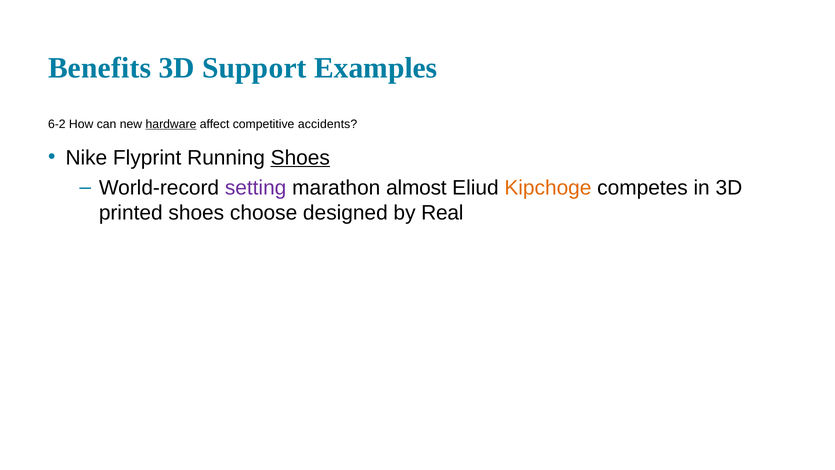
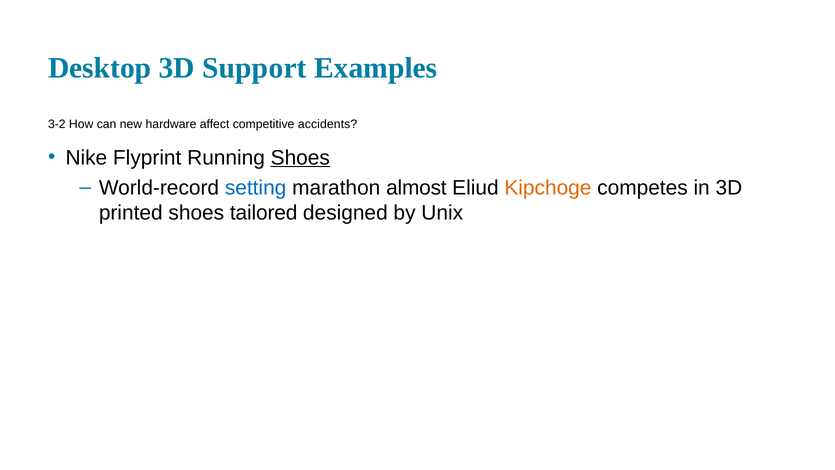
Benefits: Benefits -> Desktop
6-2: 6-2 -> 3-2
hardware underline: present -> none
setting colour: purple -> blue
choose: choose -> tailored
Real: Real -> Unix
